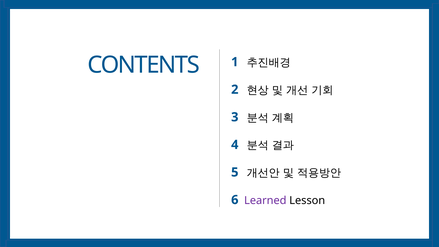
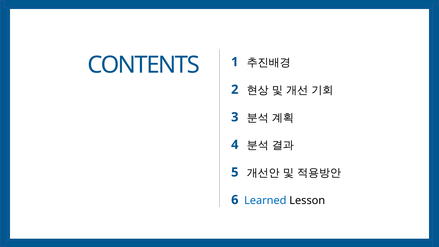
Learned colour: purple -> blue
